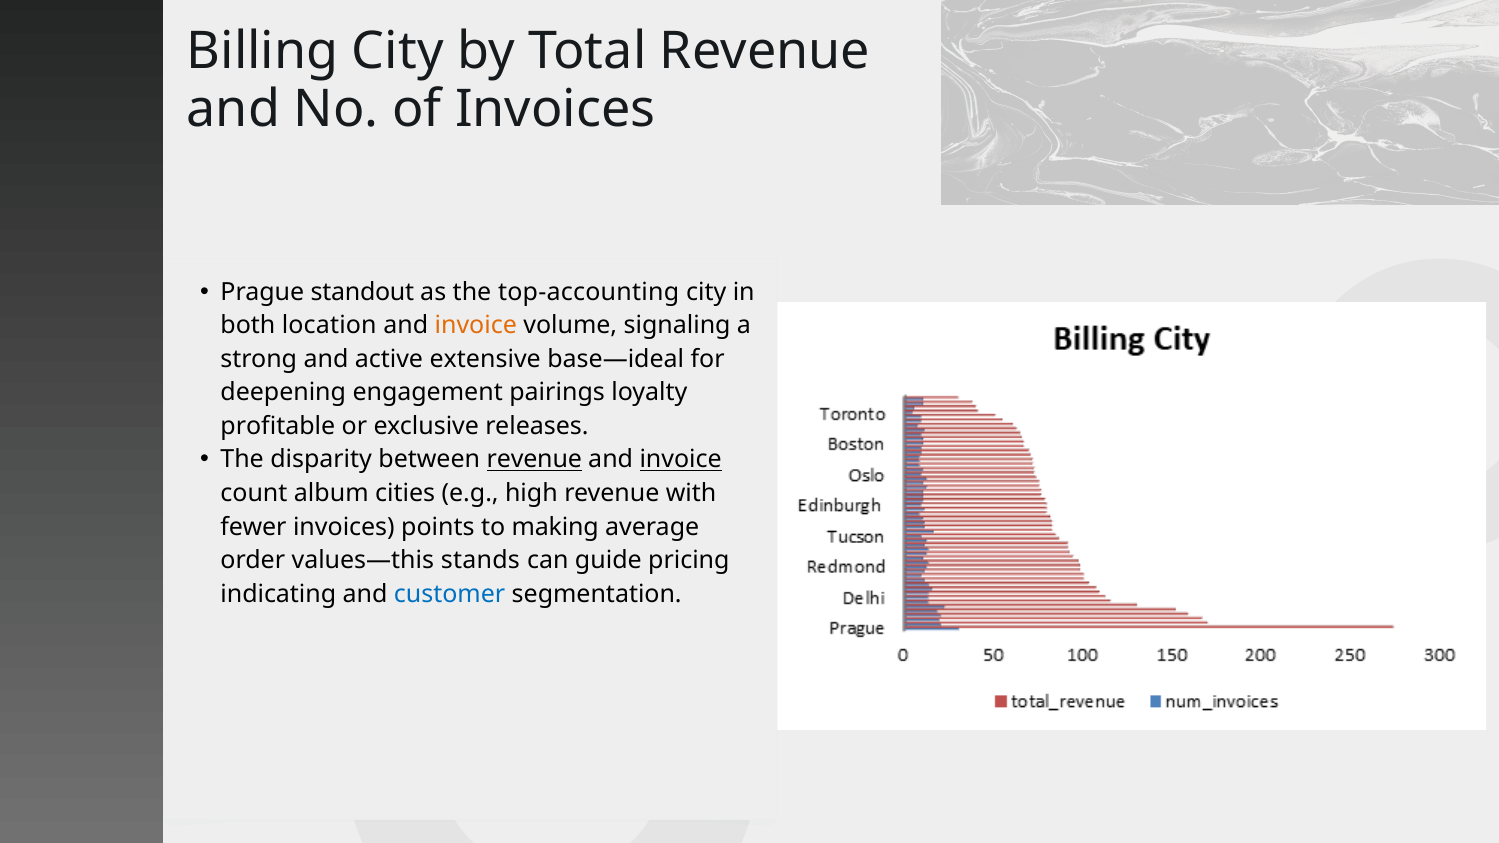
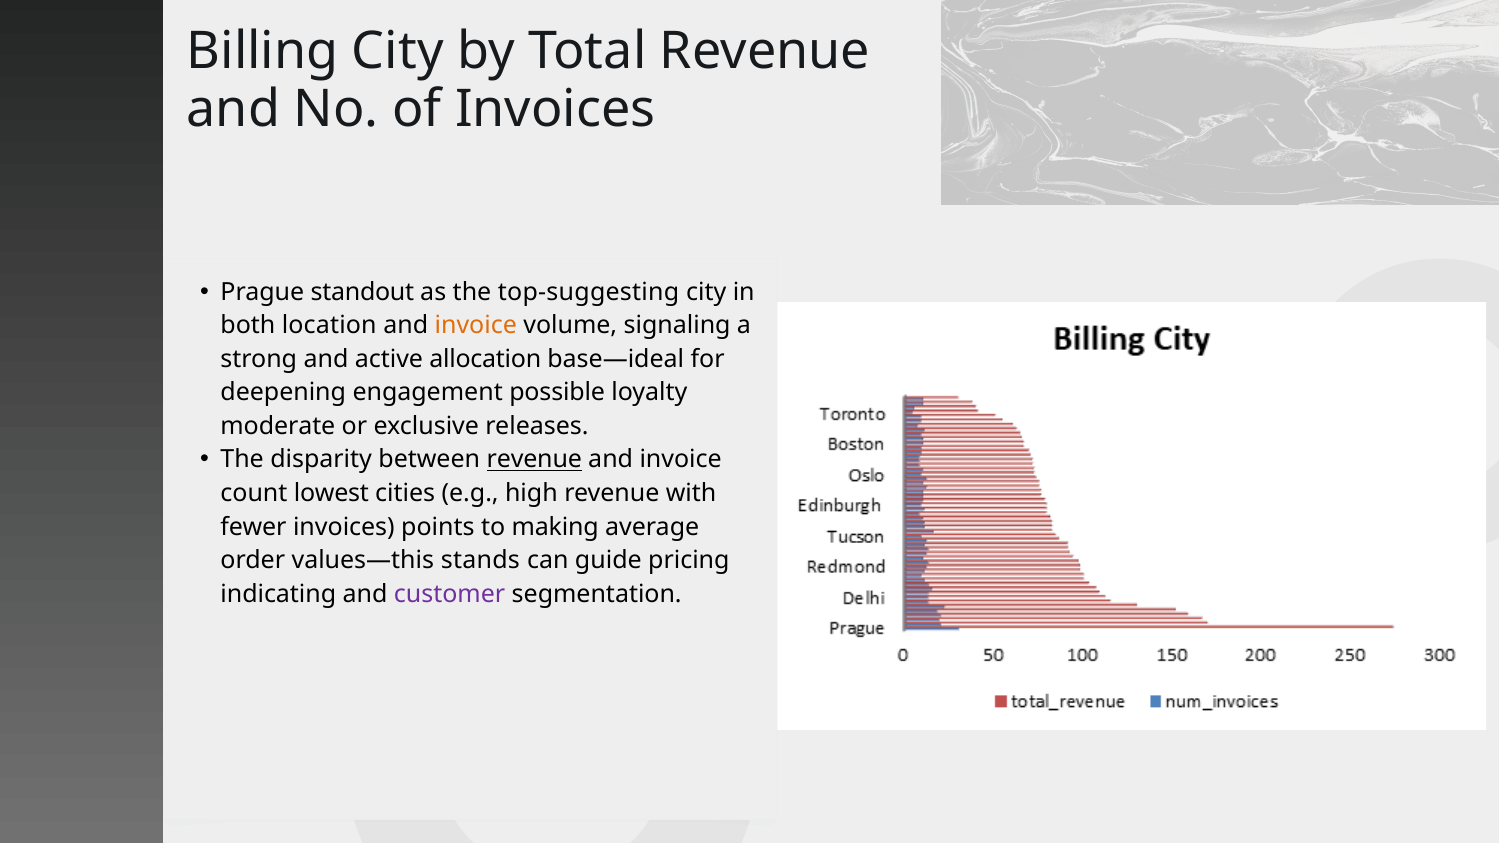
top-accounting: top-accounting -> top-suggesting
extensive: extensive -> allocation
pairings: pairings -> possible
profitable: profitable -> moderate
invoice at (681, 460) underline: present -> none
album: album -> lowest
customer colour: blue -> purple
